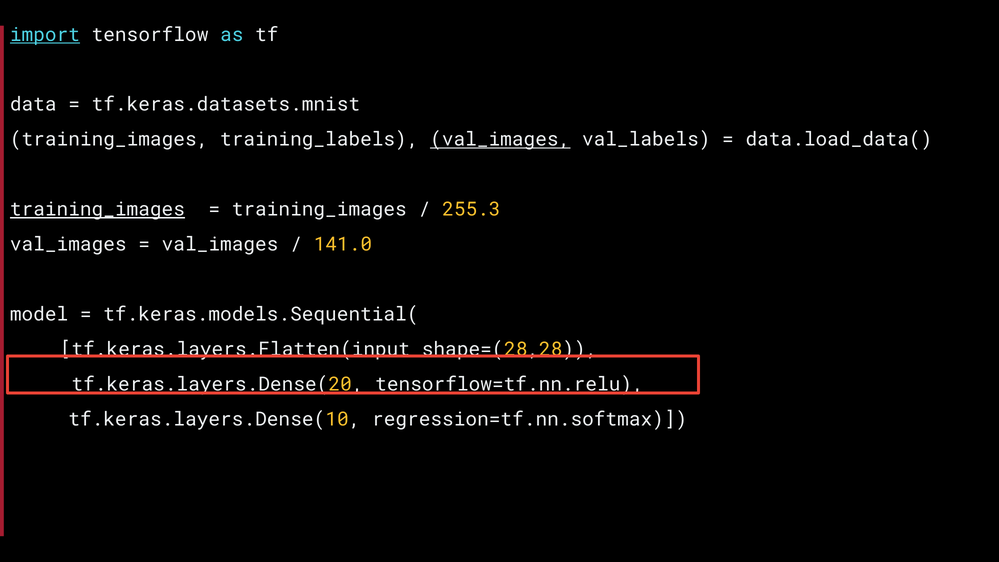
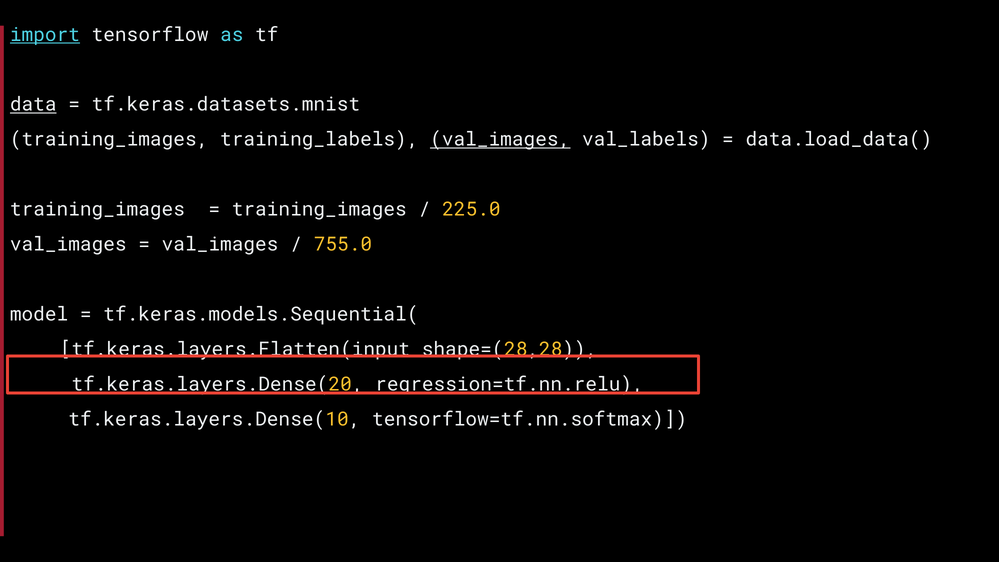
data underline: none -> present
training_images at (97, 209) underline: present -> none
255.3: 255.3 -> 225.0
141.0: 141.0 -> 755.0
tensorflow=tf.nn.relu: tensorflow=tf.nn.relu -> regression=tf.nn.relu
regression=tf.nn.softmax: regression=tf.nn.softmax -> tensorflow=tf.nn.softmax
